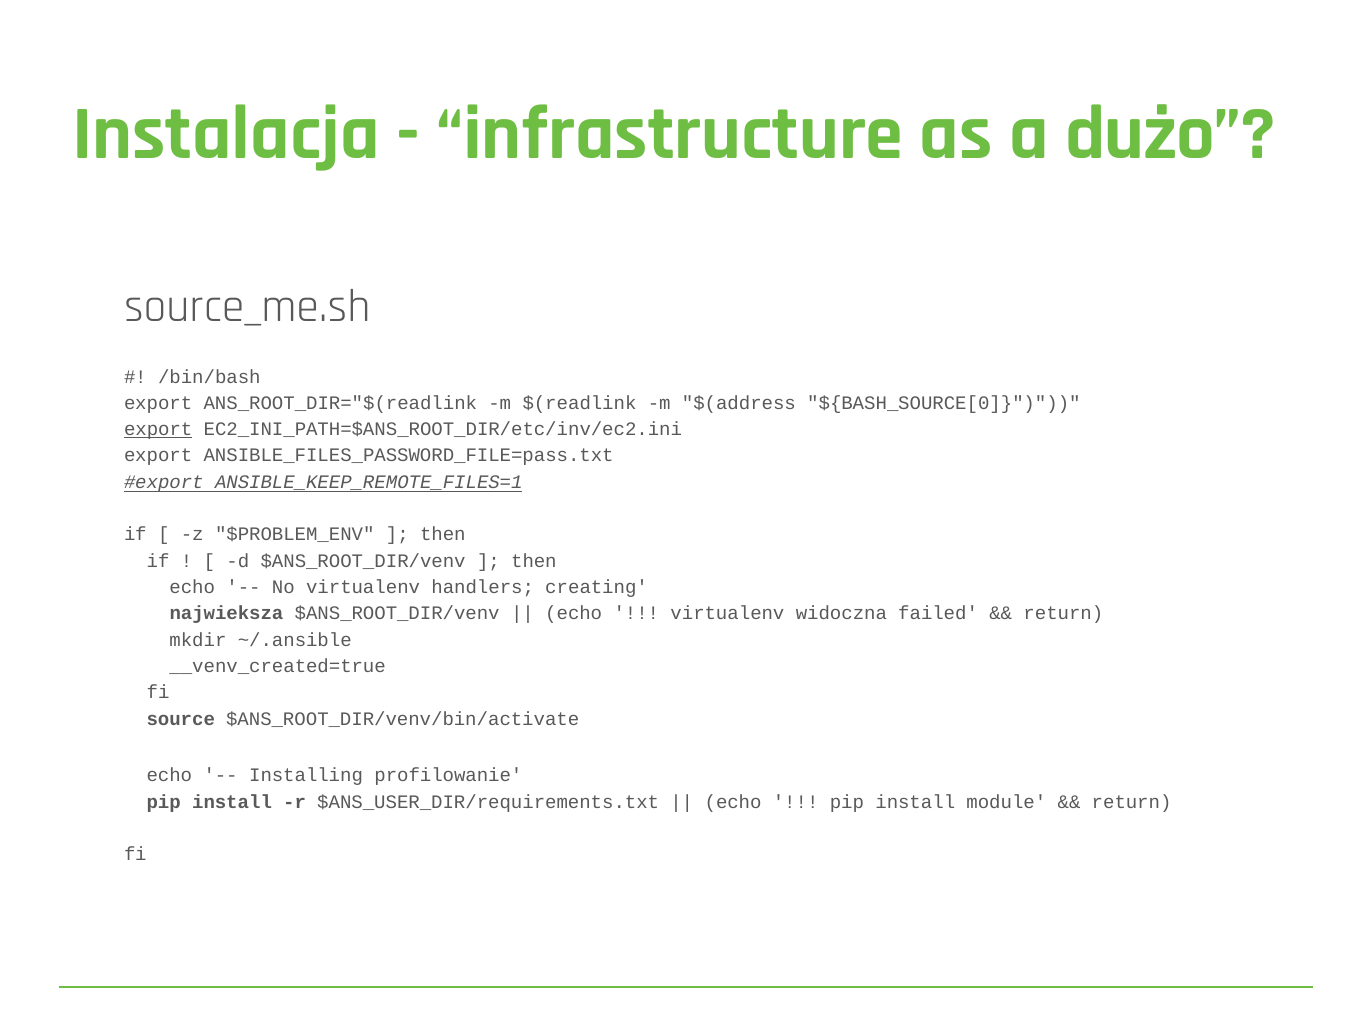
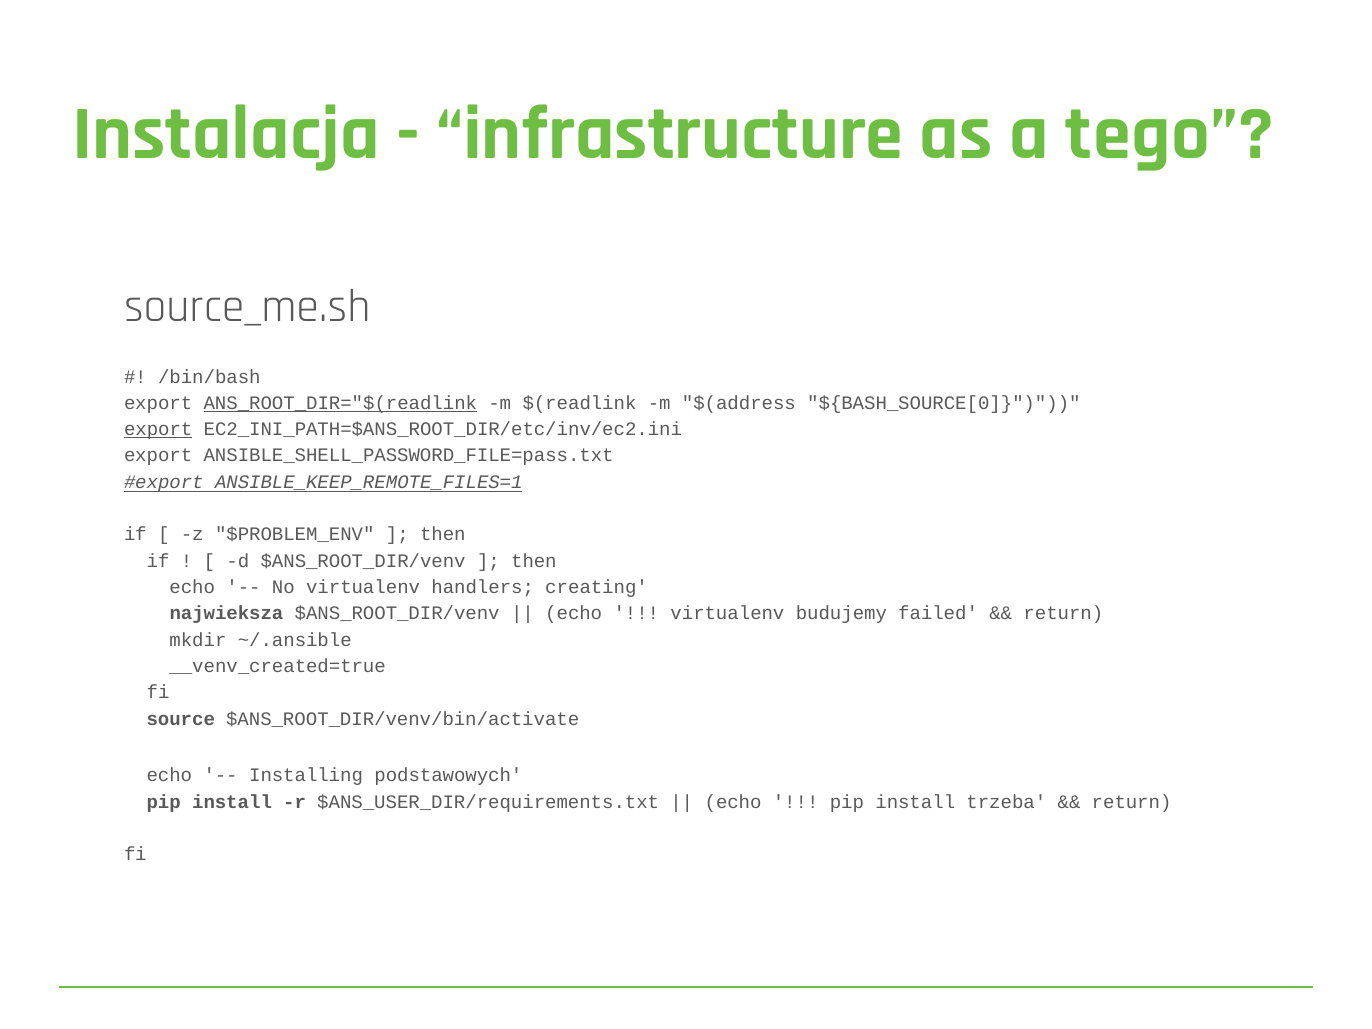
dużo: dużo -> tego
ANS_ROOT_DIR="$(readlink underline: none -> present
ANSIBLE_FILES_PASSWORD_FILE=pass.txt: ANSIBLE_FILES_PASSWORD_FILE=pass.txt -> ANSIBLE_SHELL_PASSWORD_FILE=pass.txt
widoczna: widoczna -> budujemy
profilowanie: profilowanie -> podstawowych
module: module -> trzeba
